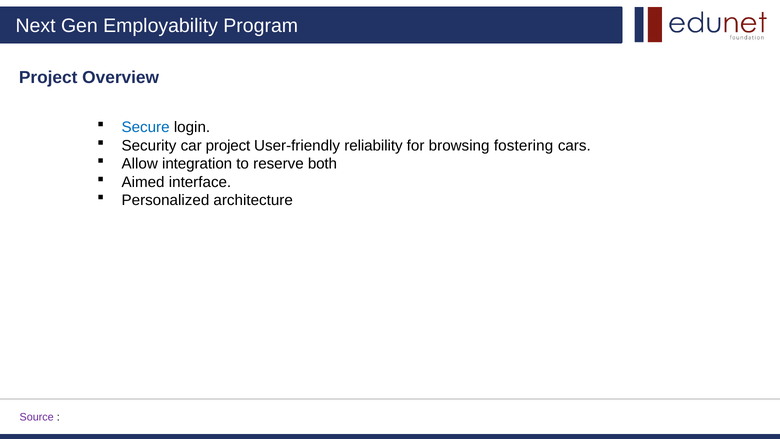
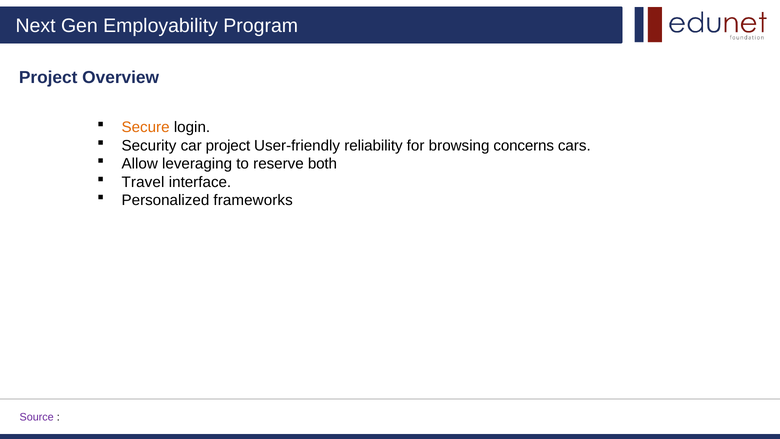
Secure colour: blue -> orange
fostering: fostering -> concerns
integration: integration -> leveraging
Aimed: Aimed -> Travel
architecture: architecture -> frameworks
